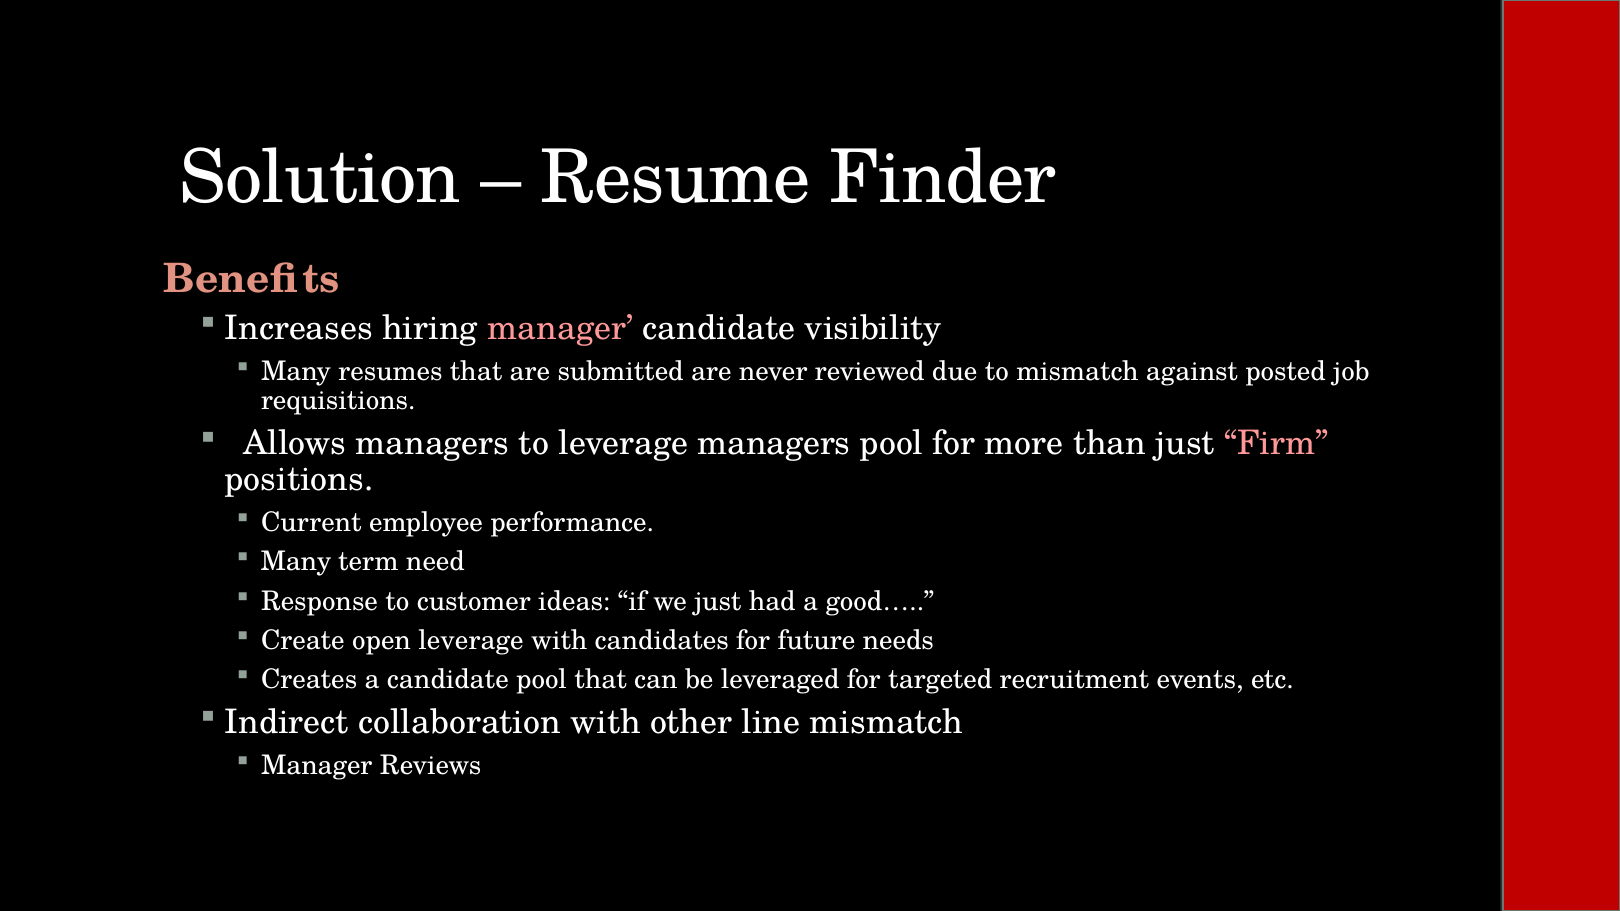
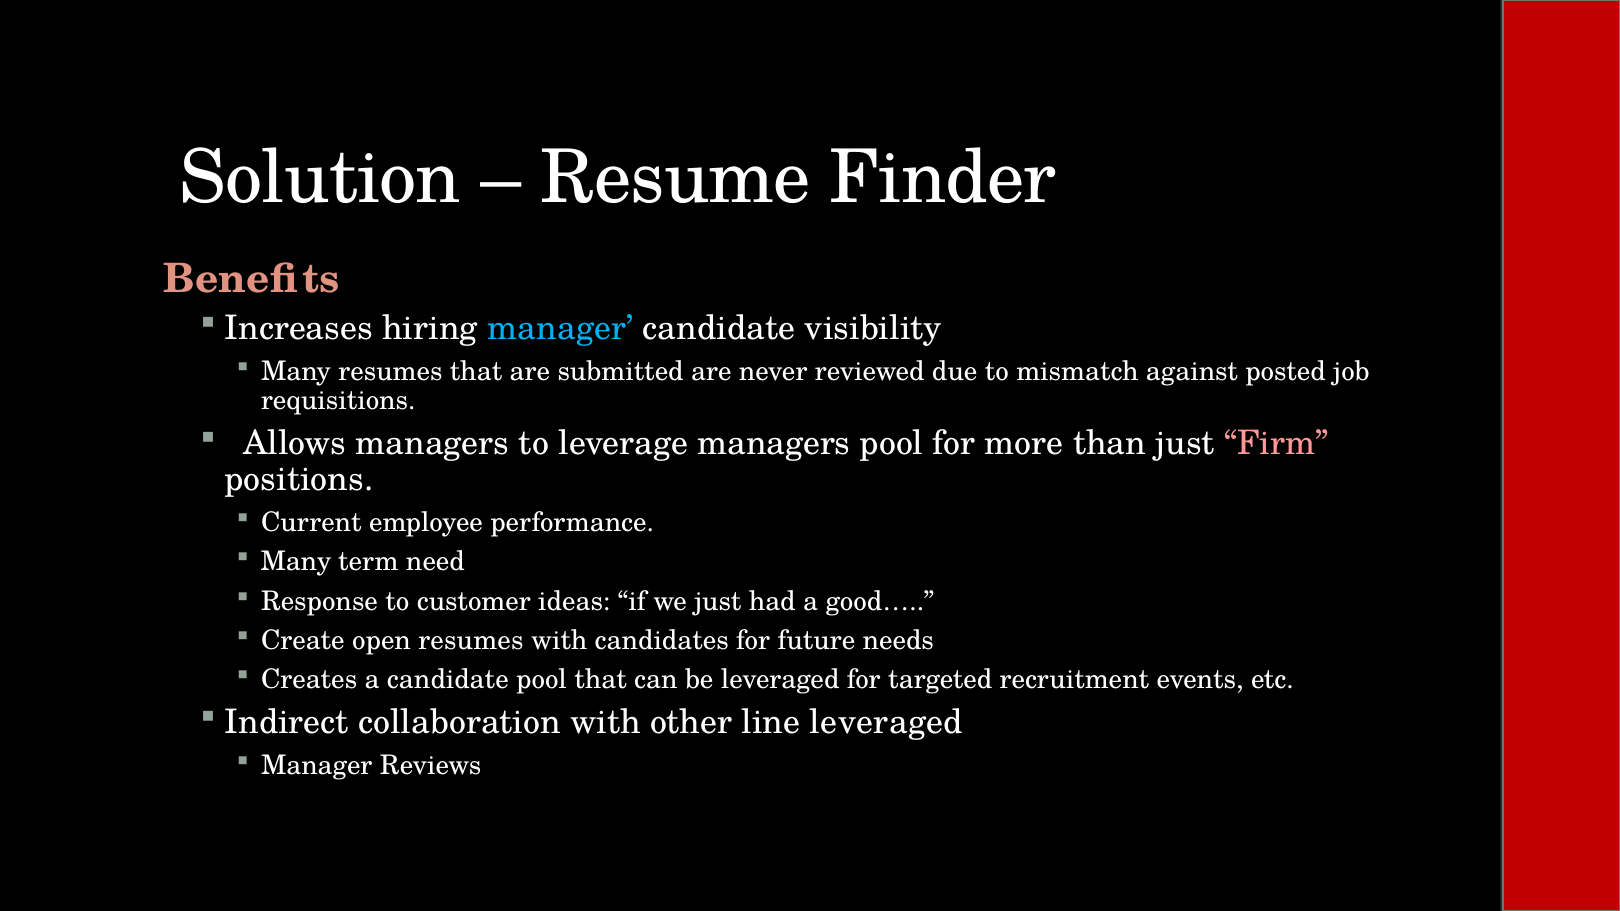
manager at (560, 328) colour: pink -> light blue
open leverage: leverage -> resumes
line mismatch: mismatch -> leveraged
